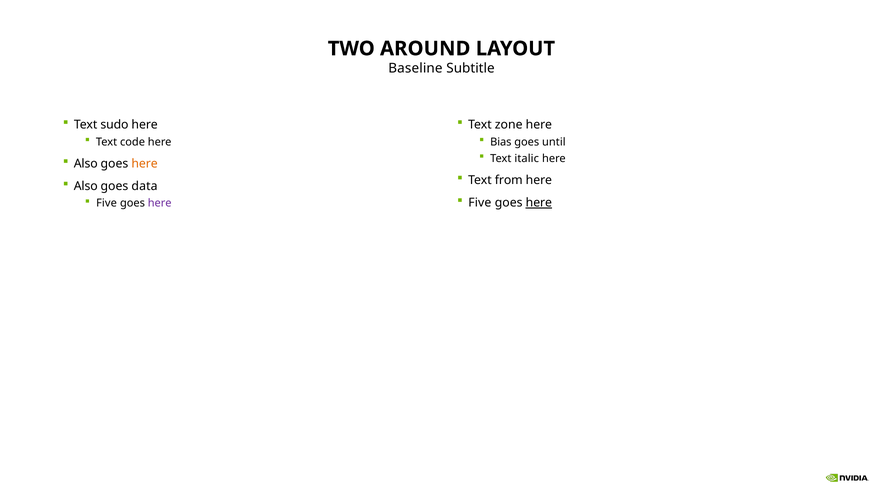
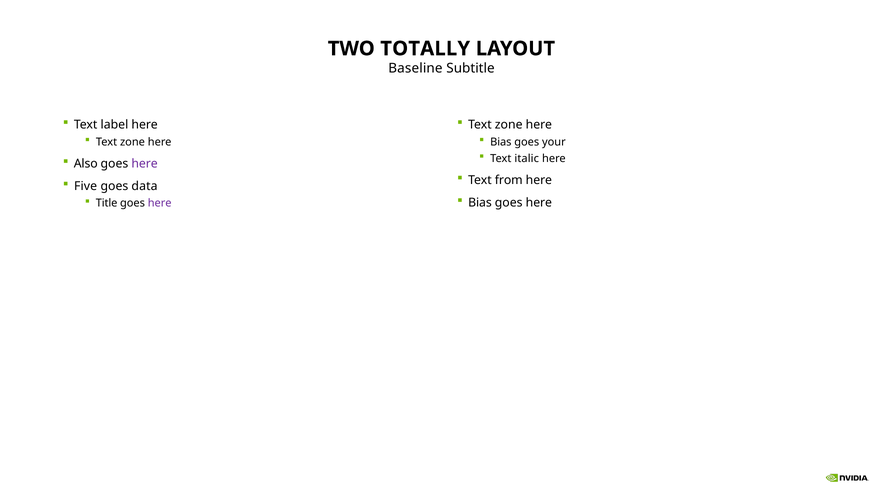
AROUND: AROUND -> TOTALLY
sudo: sudo -> label
code at (133, 142): code -> zone
until: until -> your
here at (145, 164) colour: orange -> purple
Also at (86, 186): Also -> Five
Five at (480, 203): Five -> Bias
here at (539, 203) underline: present -> none
Five at (107, 203): Five -> Title
